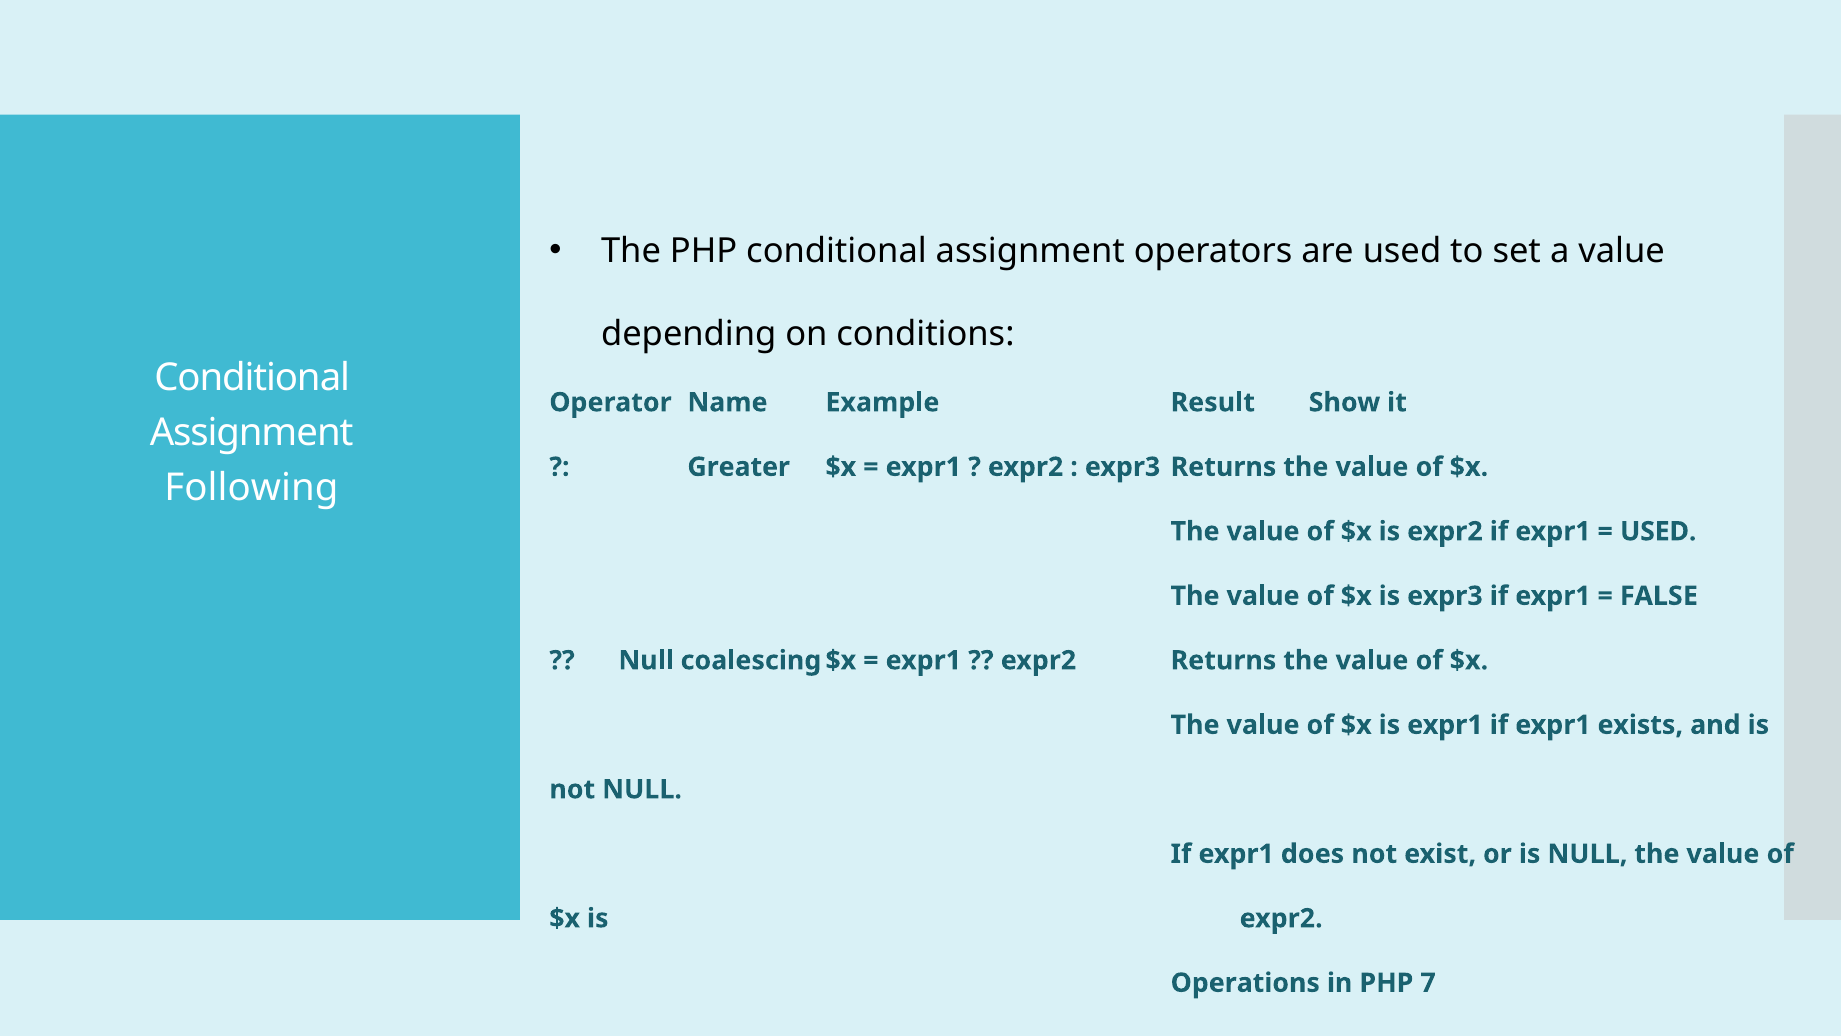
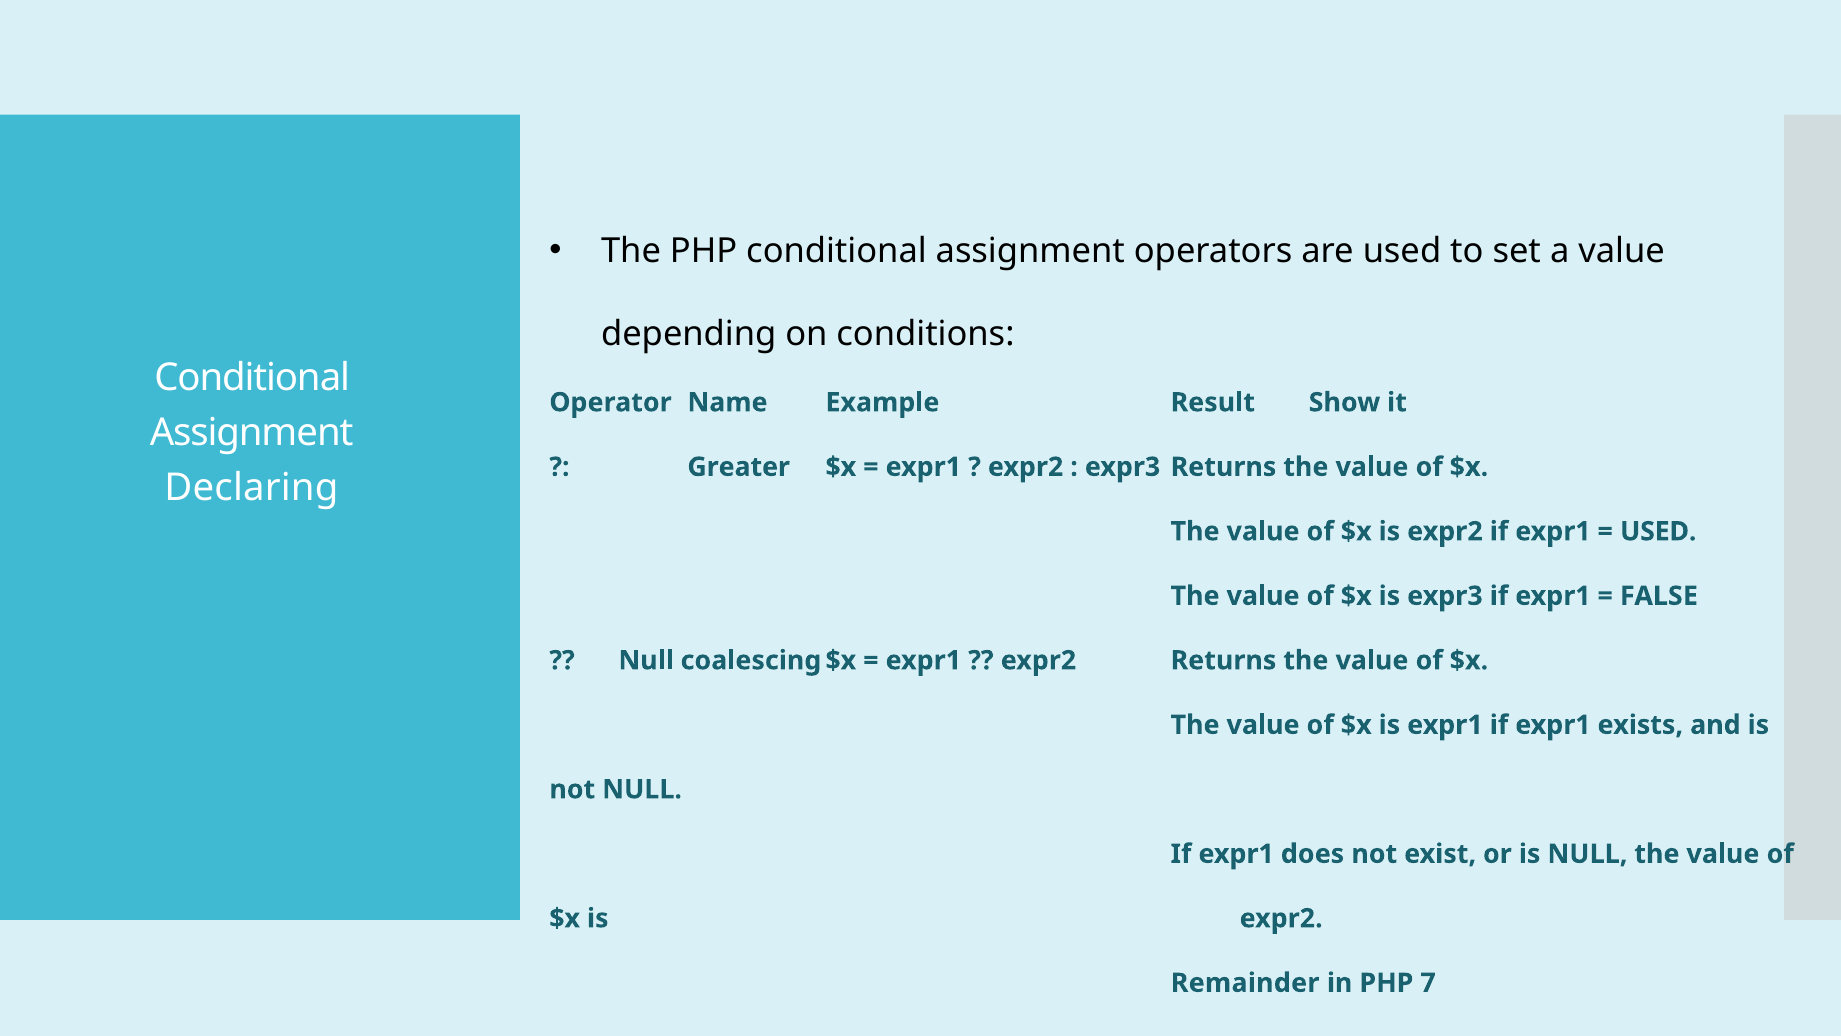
Following: Following -> Declaring
Operations: Operations -> Remainder
